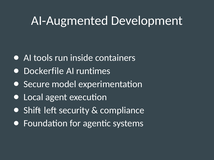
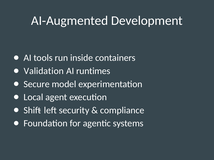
Dockerfile: Dockerfile -> Validation
